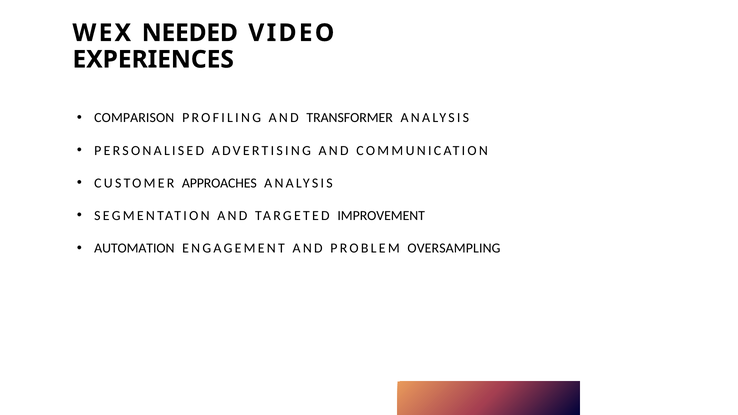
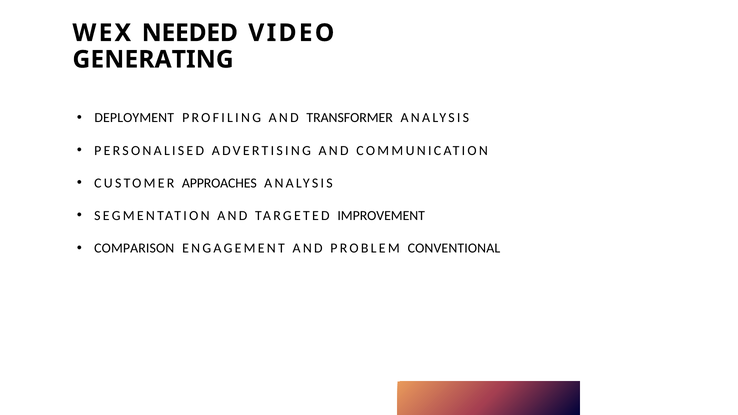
EXPERIENCES: EXPERIENCES -> GENERATING
COMPARISON: COMPARISON -> DEPLOYMENT
AUTOMATION: AUTOMATION -> COMPARISON
OVERSAMPLING: OVERSAMPLING -> CONVENTIONAL
